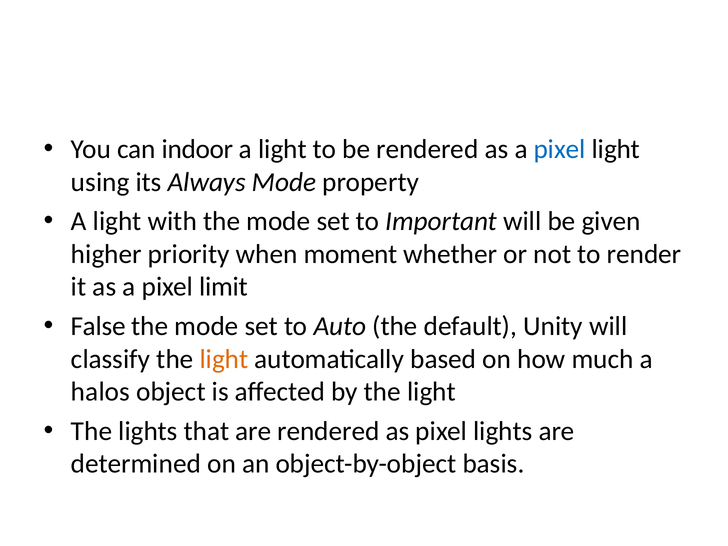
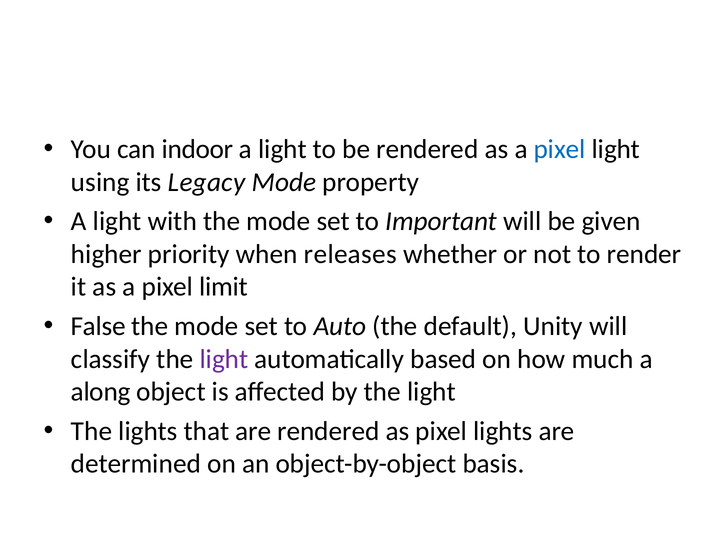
Always: Always -> Legacy
moment: moment -> releases
light at (224, 359) colour: orange -> purple
halos: halos -> along
